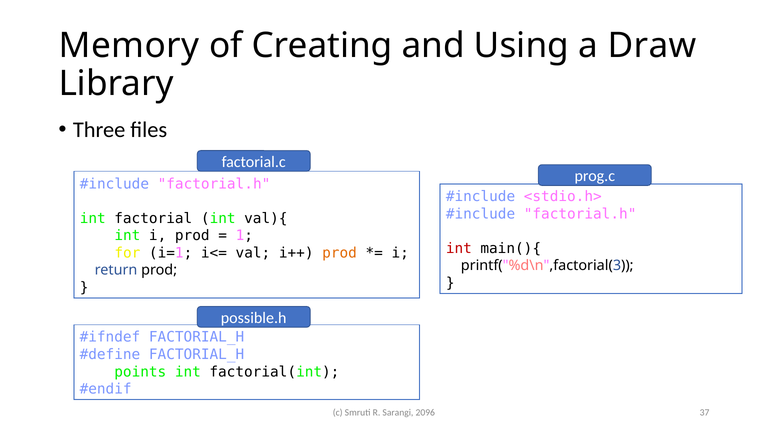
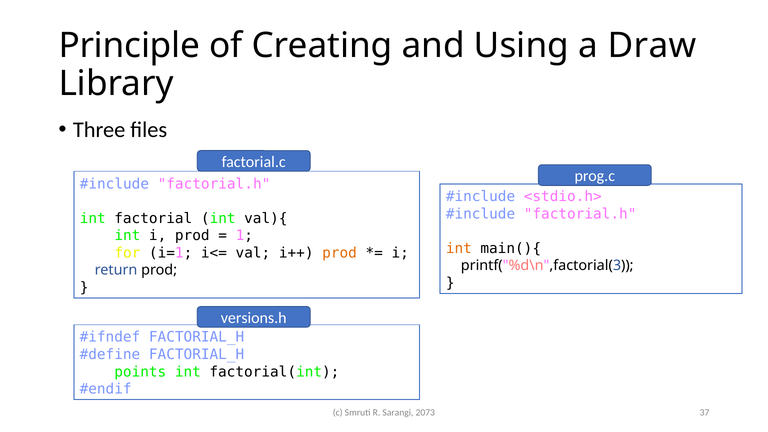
Memory: Memory -> Principle
int at (459, 248) colour: red -> orange
possible.h: possible.h -> versions.h
2096: 2096 -> 2073
